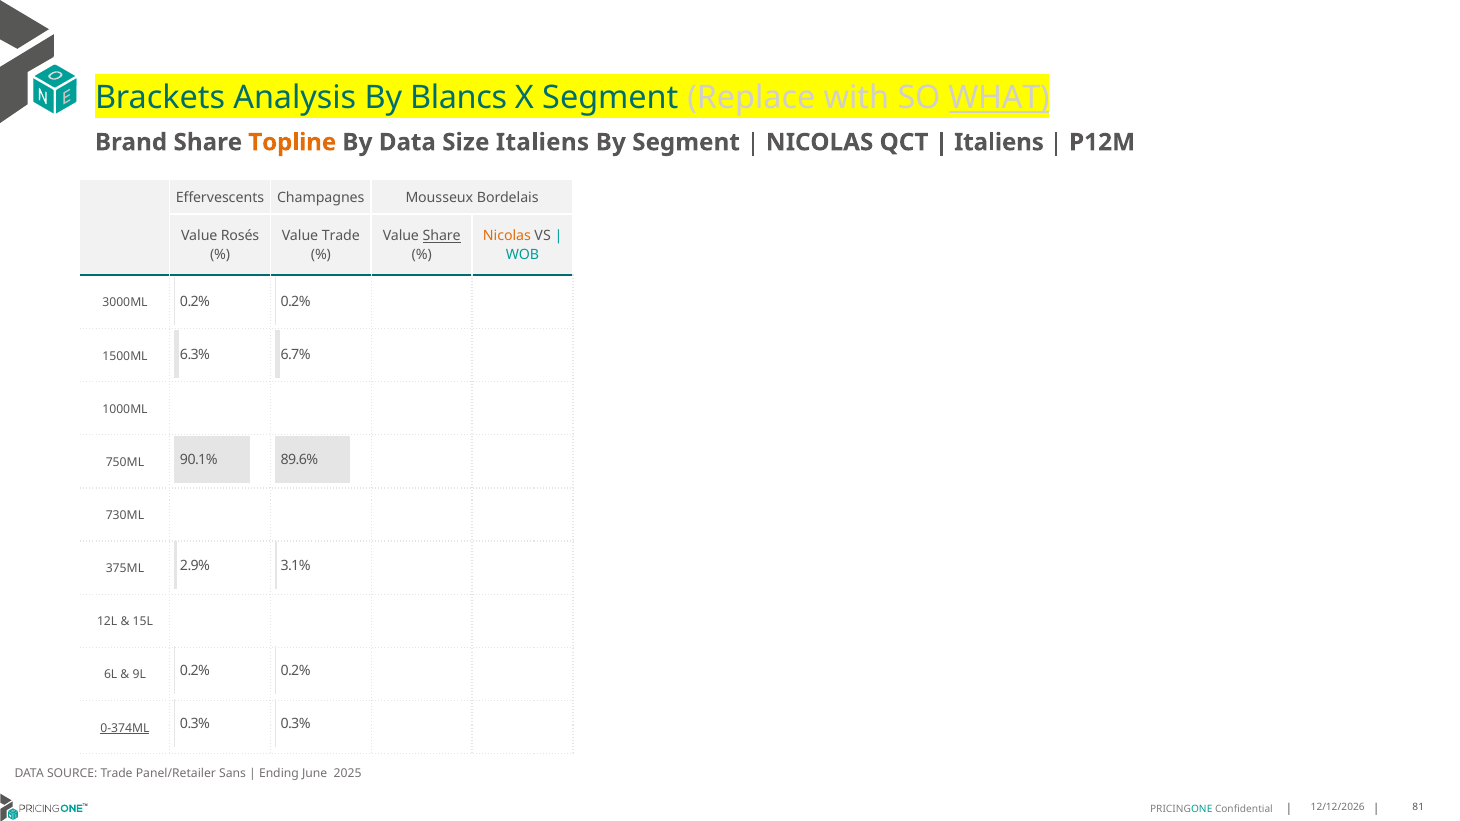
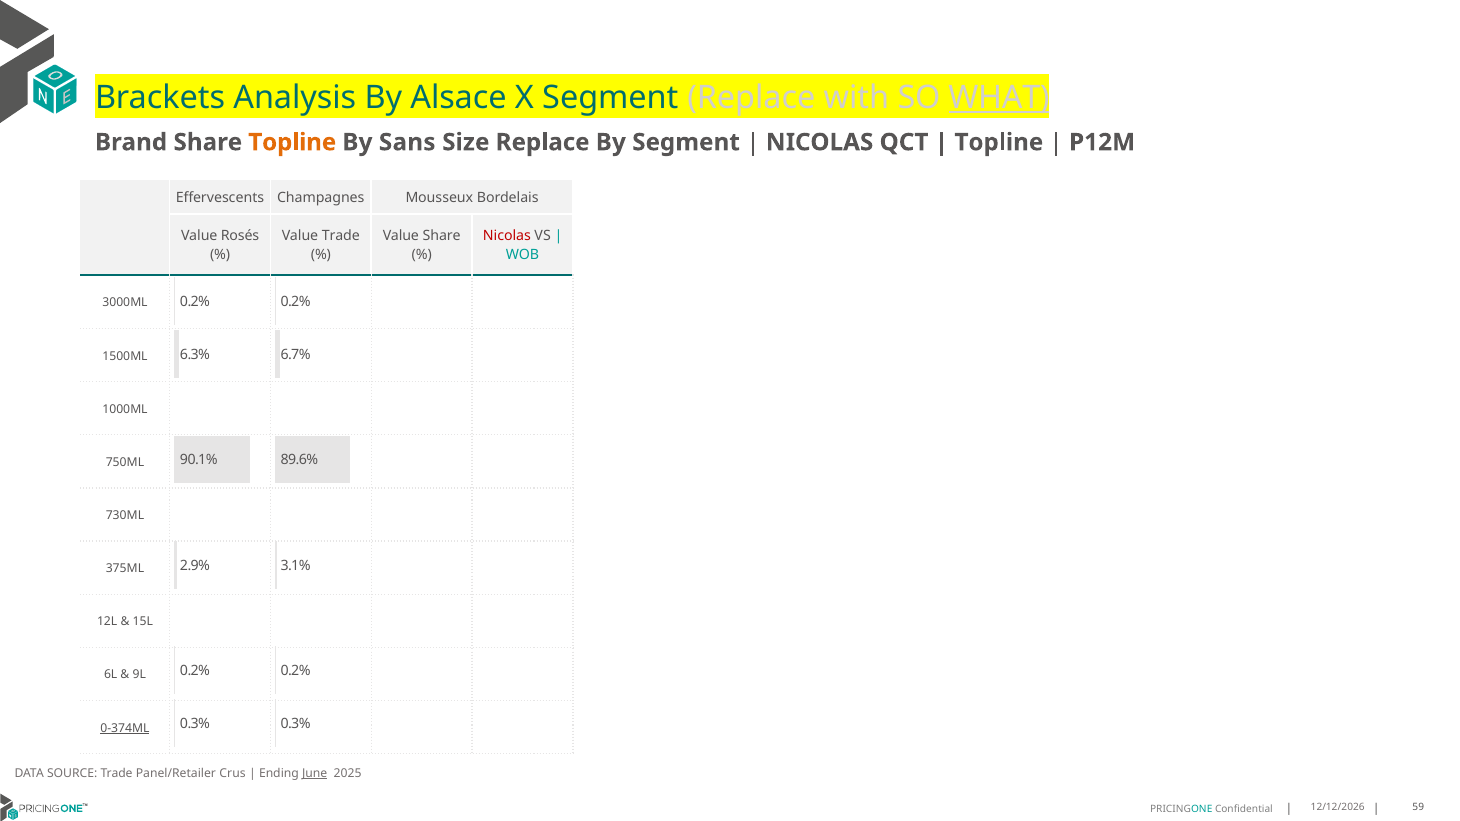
Blancs: Blancs -> Alsace
By Data: Data -> Sans
Size Italiens: Italiens -> Replace
Italiens at (999, 142): Italiens -> Topline
Share at (442, 236) underline: present -> none
Nicolas at (507, 236) colour: orange -> red
Sans: Sans -> Crus
June underline: none -> present
81: 81 -> 59
